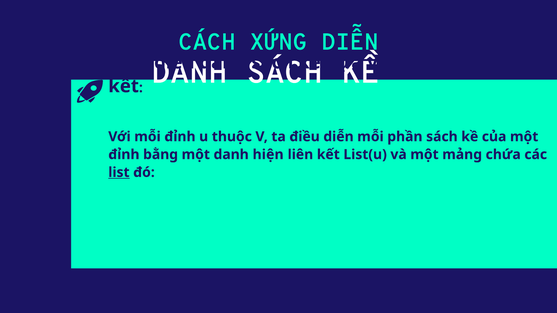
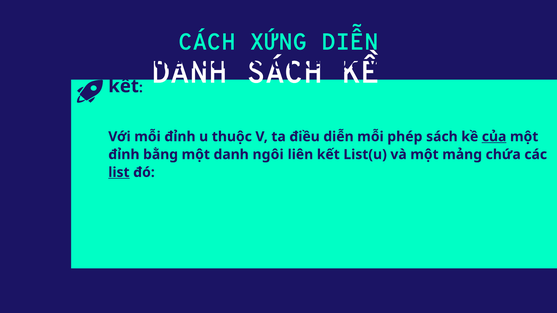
phần: phần -> phép
của underline: none -> present
hiện: hiện -> ngôi
